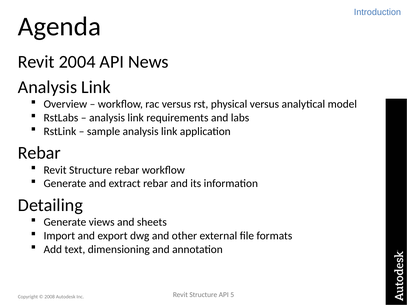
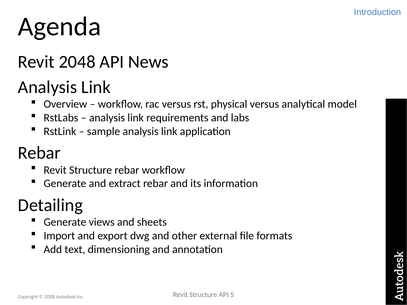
2004: 2004 -> 2048
